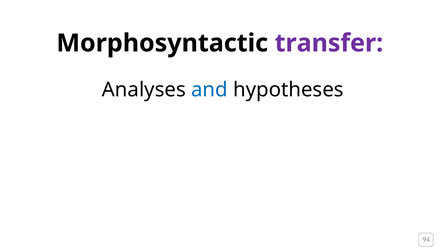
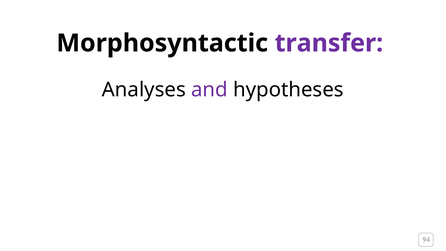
and colour: blue -> purple
